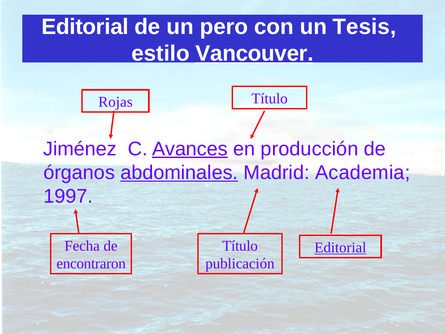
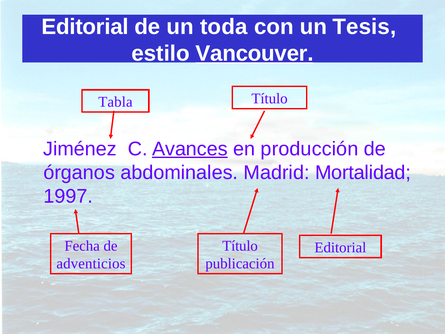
pero: pero -> toda
Rojas: Rojas -> Tabla
abdominales underline: present -> none
Academia: Academia -> Mortalidad
Editorial at (340, 247) underline: present -> none
encontraron: encontraron -> adventicios
